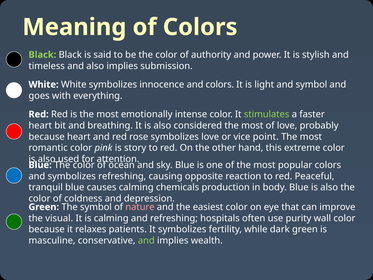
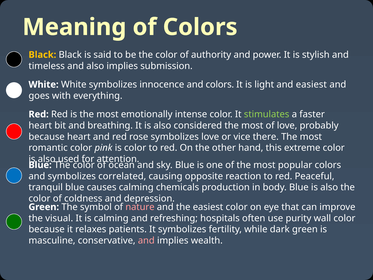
Black at (42, 55) colour: light green -> yellow
and symbol: symbol -> easiest
point: point -> there
is story: story -> color
symbolizes refreshing: refreshing -> correlated
and at (146, 240) colour: light green -> pink
